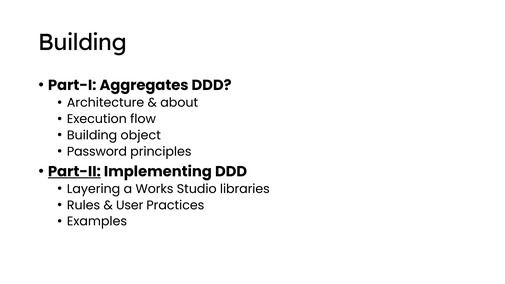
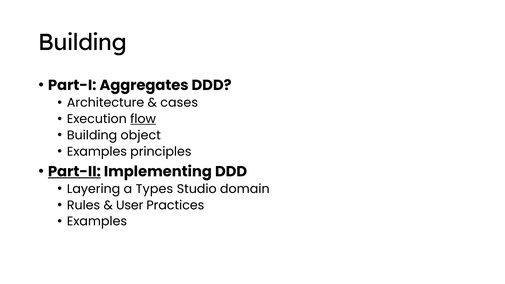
about: about -> cases
flow underline: none -> present
Password at (97, 152): Password -> Examples
Works: Works -> Types
libraries: libraries -> domain
